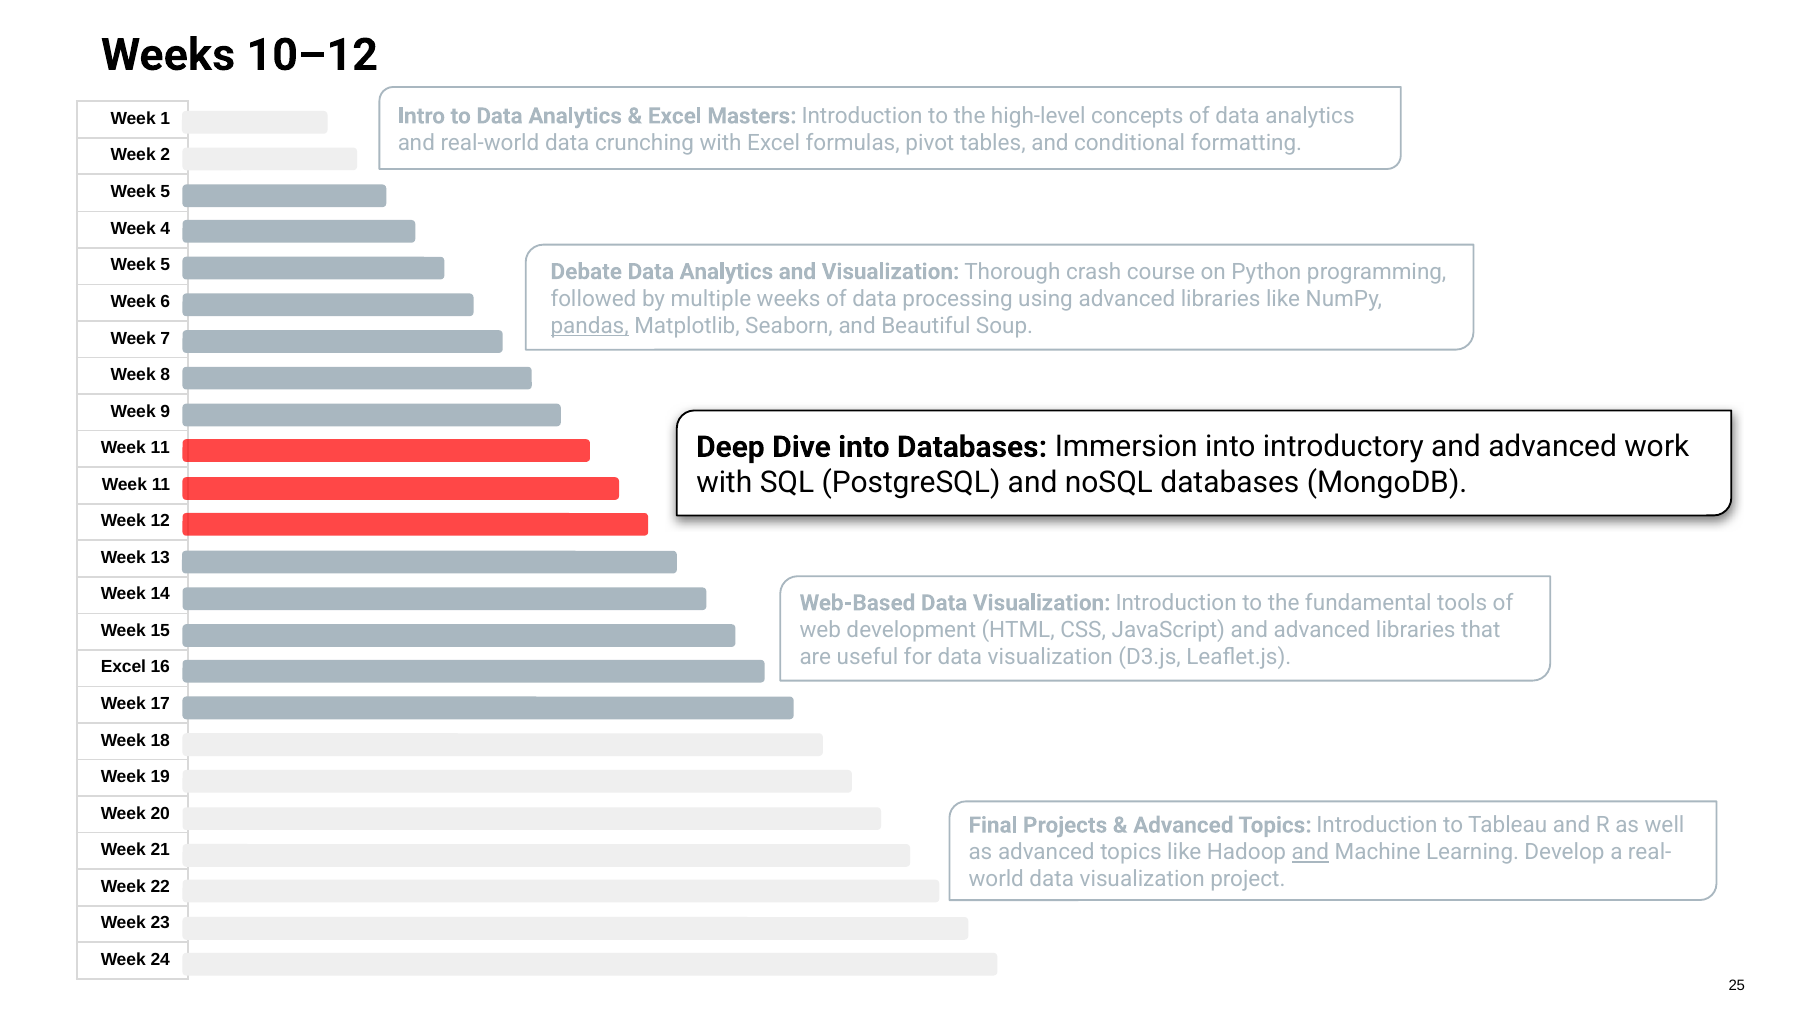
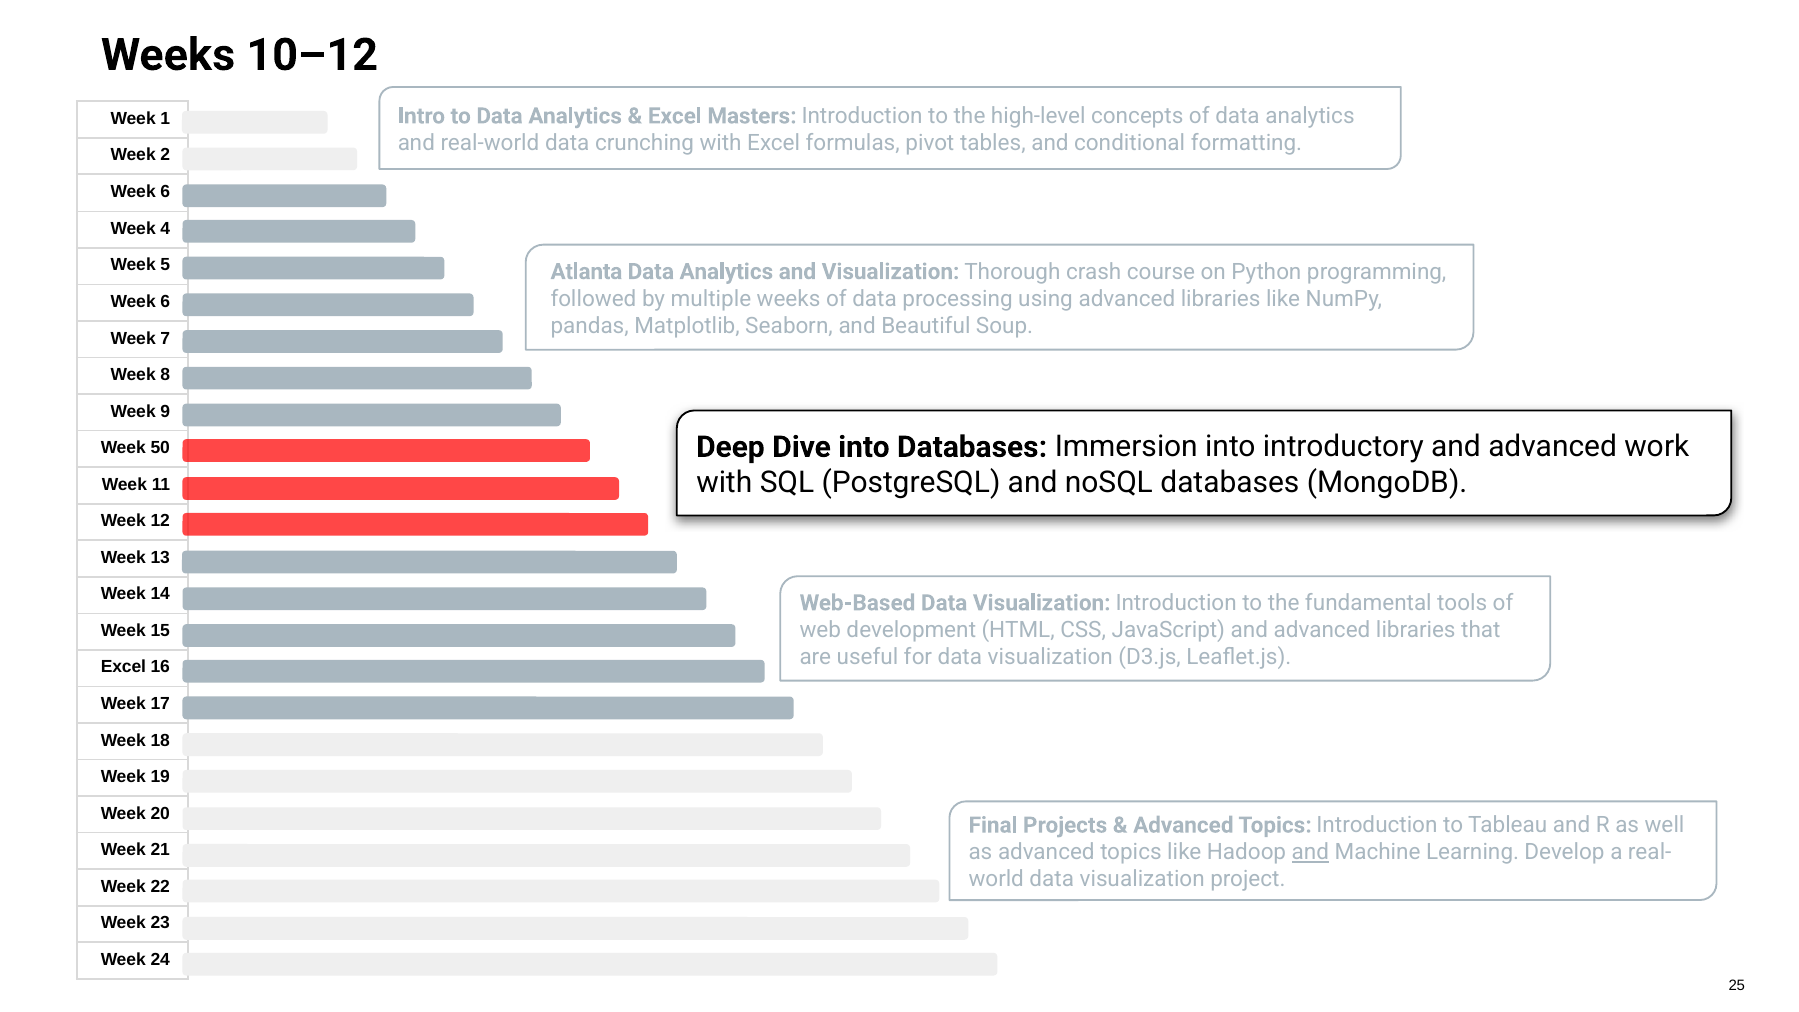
5 at (165, 191): 5 -> 6
Debate: Debate -> Atlanta
pandas underline: present -> none
11 at (160, 448): 11 -> 50
